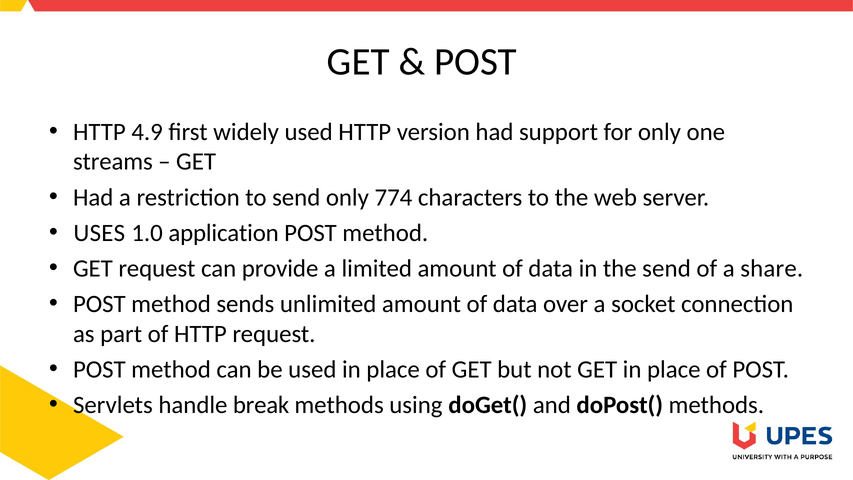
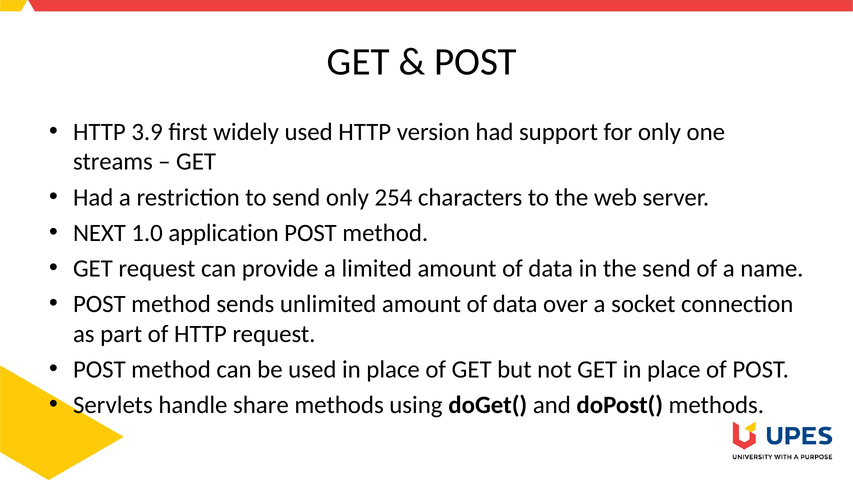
4.9: 4.9 -> 3.9
774: 774 -> 254
USES: USES -> NEXT
share: share -> name
break: break -> share
